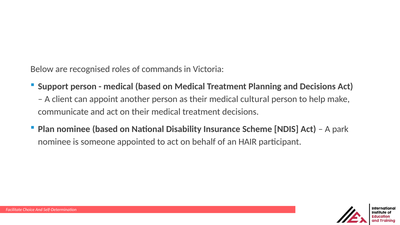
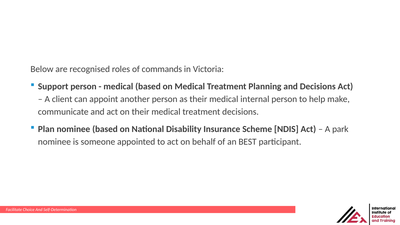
cultural: cultural -> internal
HAIR: HAIR -> BEST
